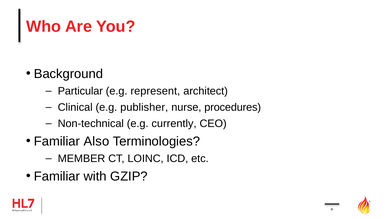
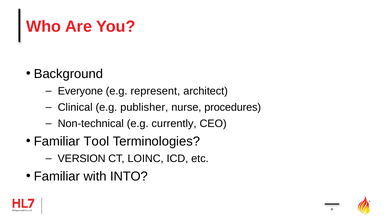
Particular: Particular -> Everyone
Also: Also -> Tool
MEMBER: MEMBER -> VERSION
GZIP: GZIP -> INTO
